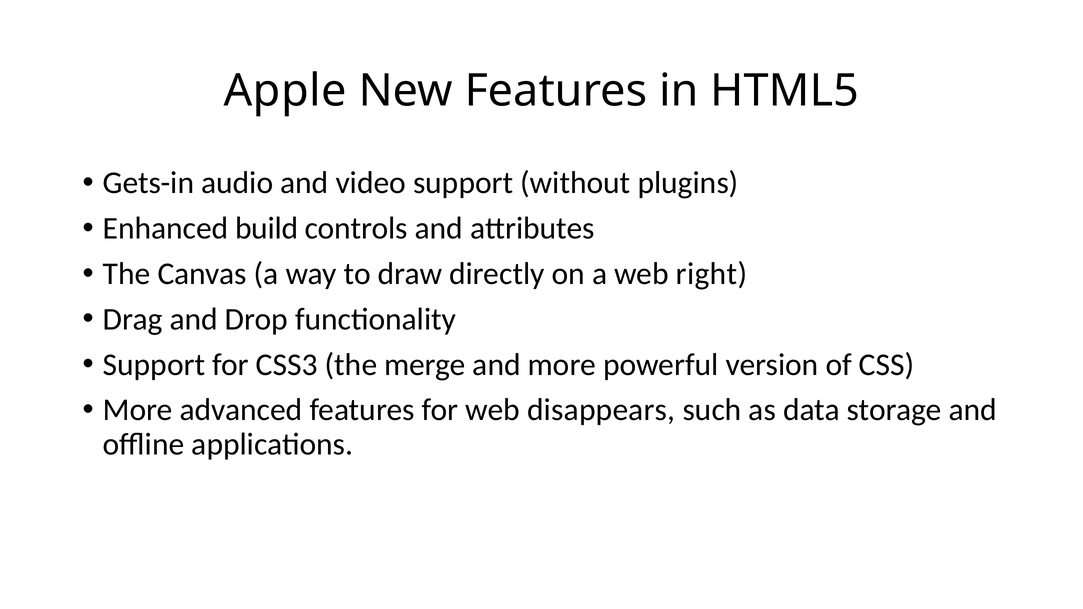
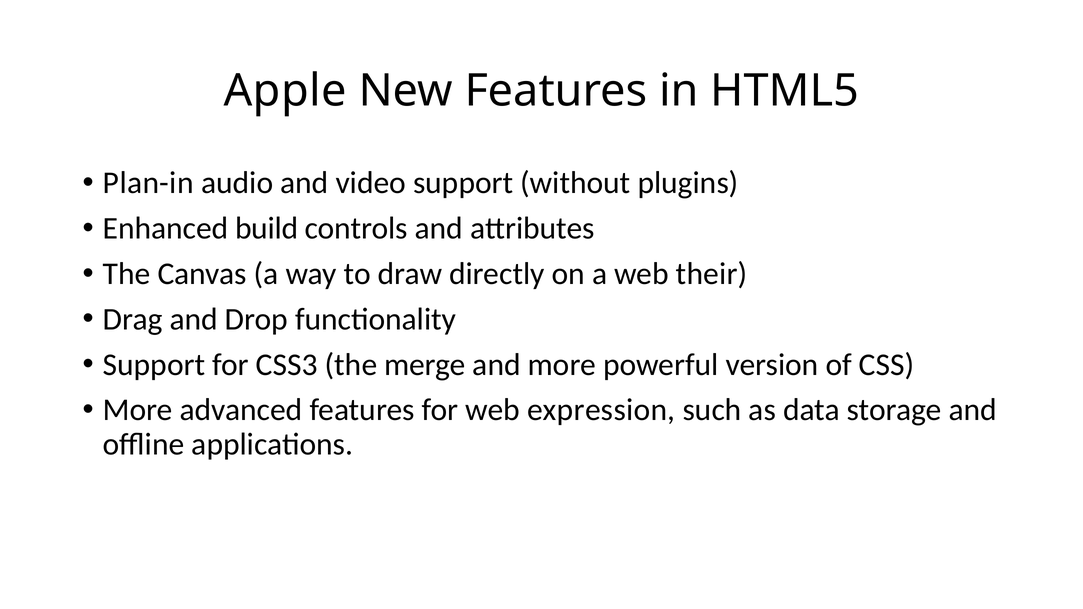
Gets-in: Gets-in -> Plan-in
right: right -> their
disappears: disappears -> expression
